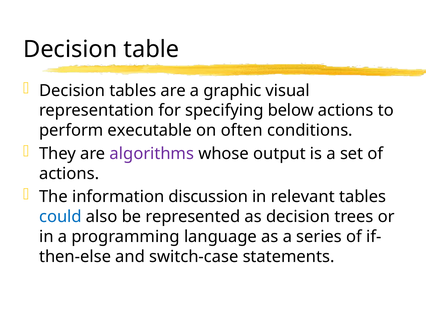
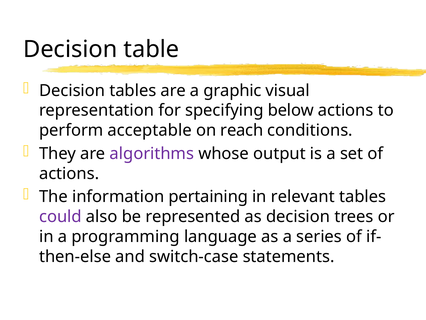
executable: executable -> acceptable
often: often -> reach
discussion: discussion -> pertaining
could colour: blue -> purple
